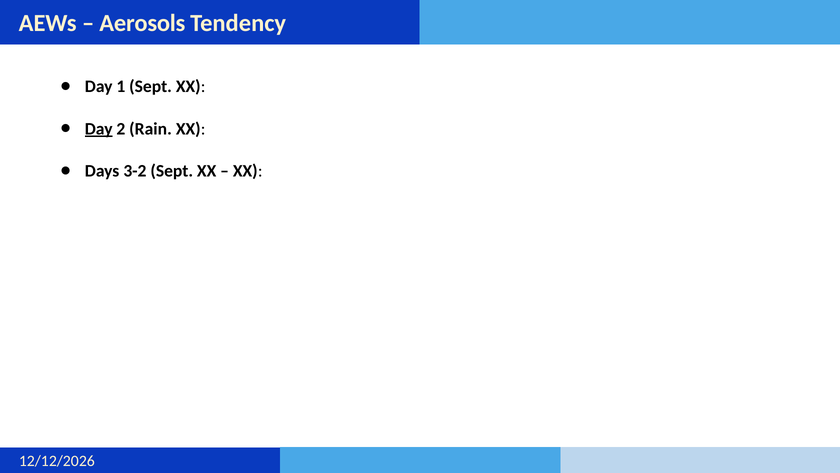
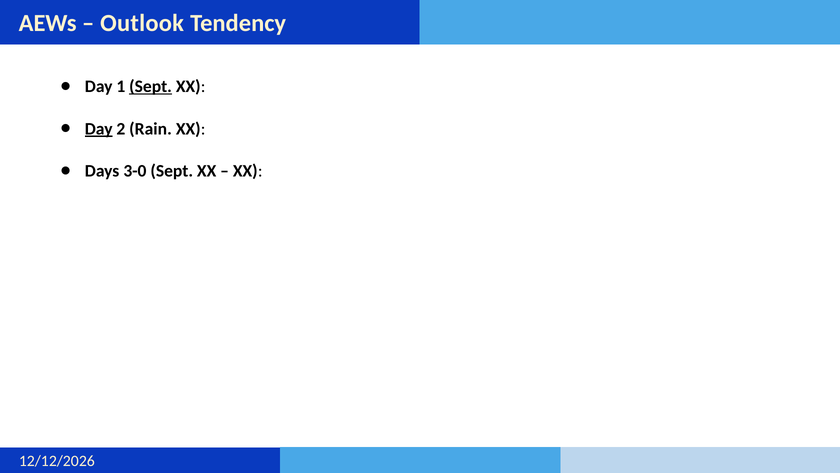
Aerosols: Aerosols -> Outlook
Sept at (151, 87) underline: none -> present
3-2: 3-2 -> 3-0
